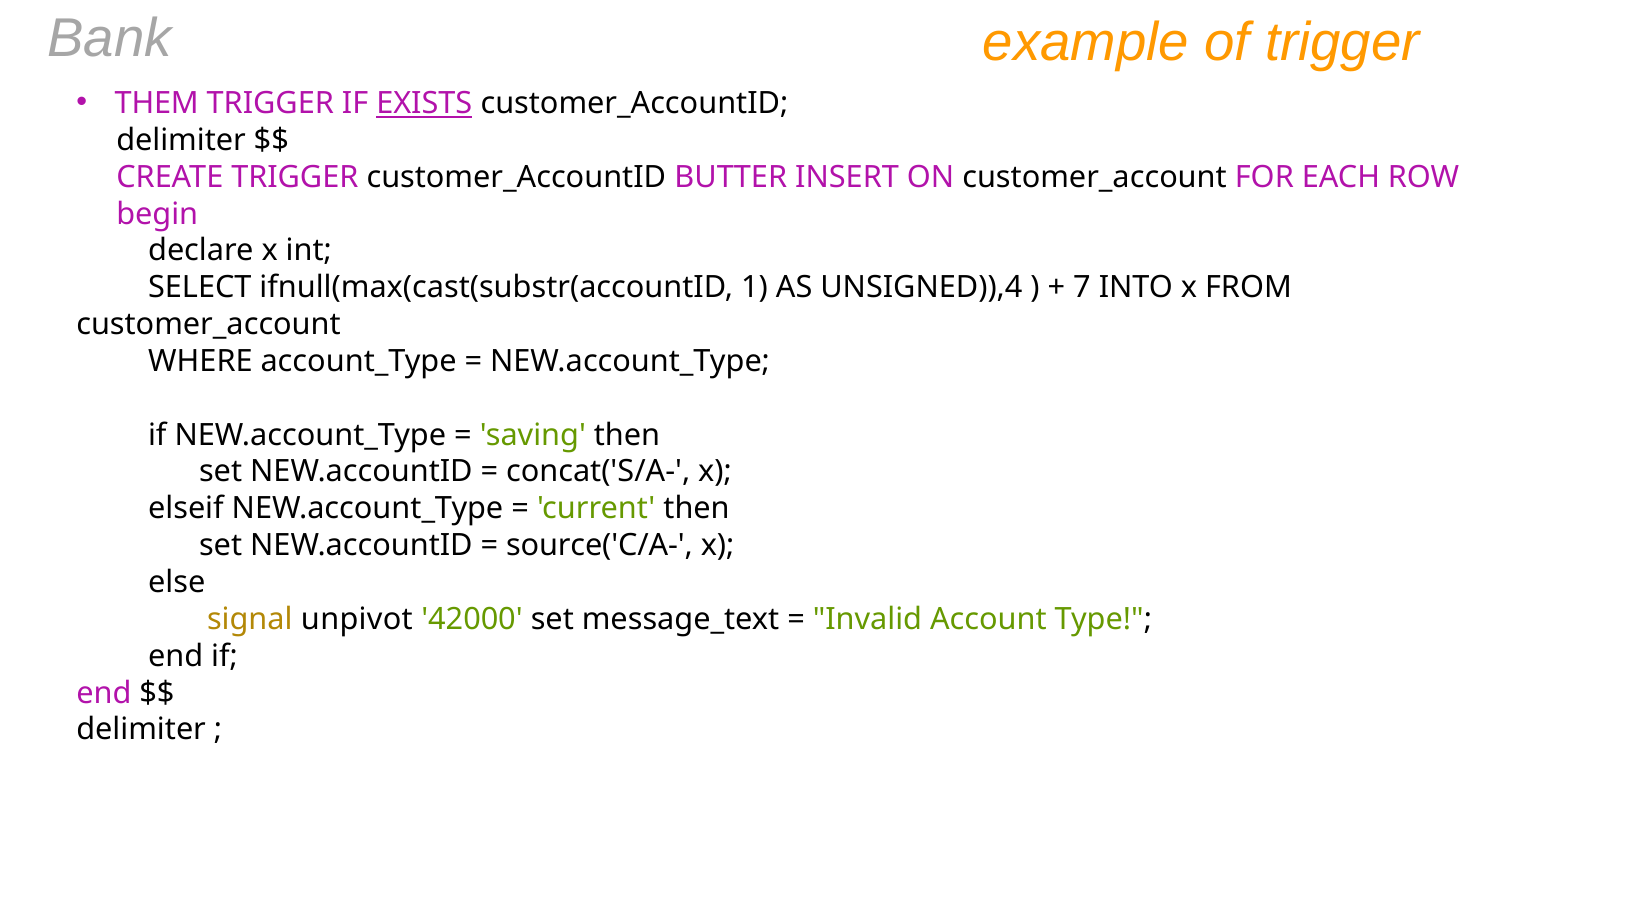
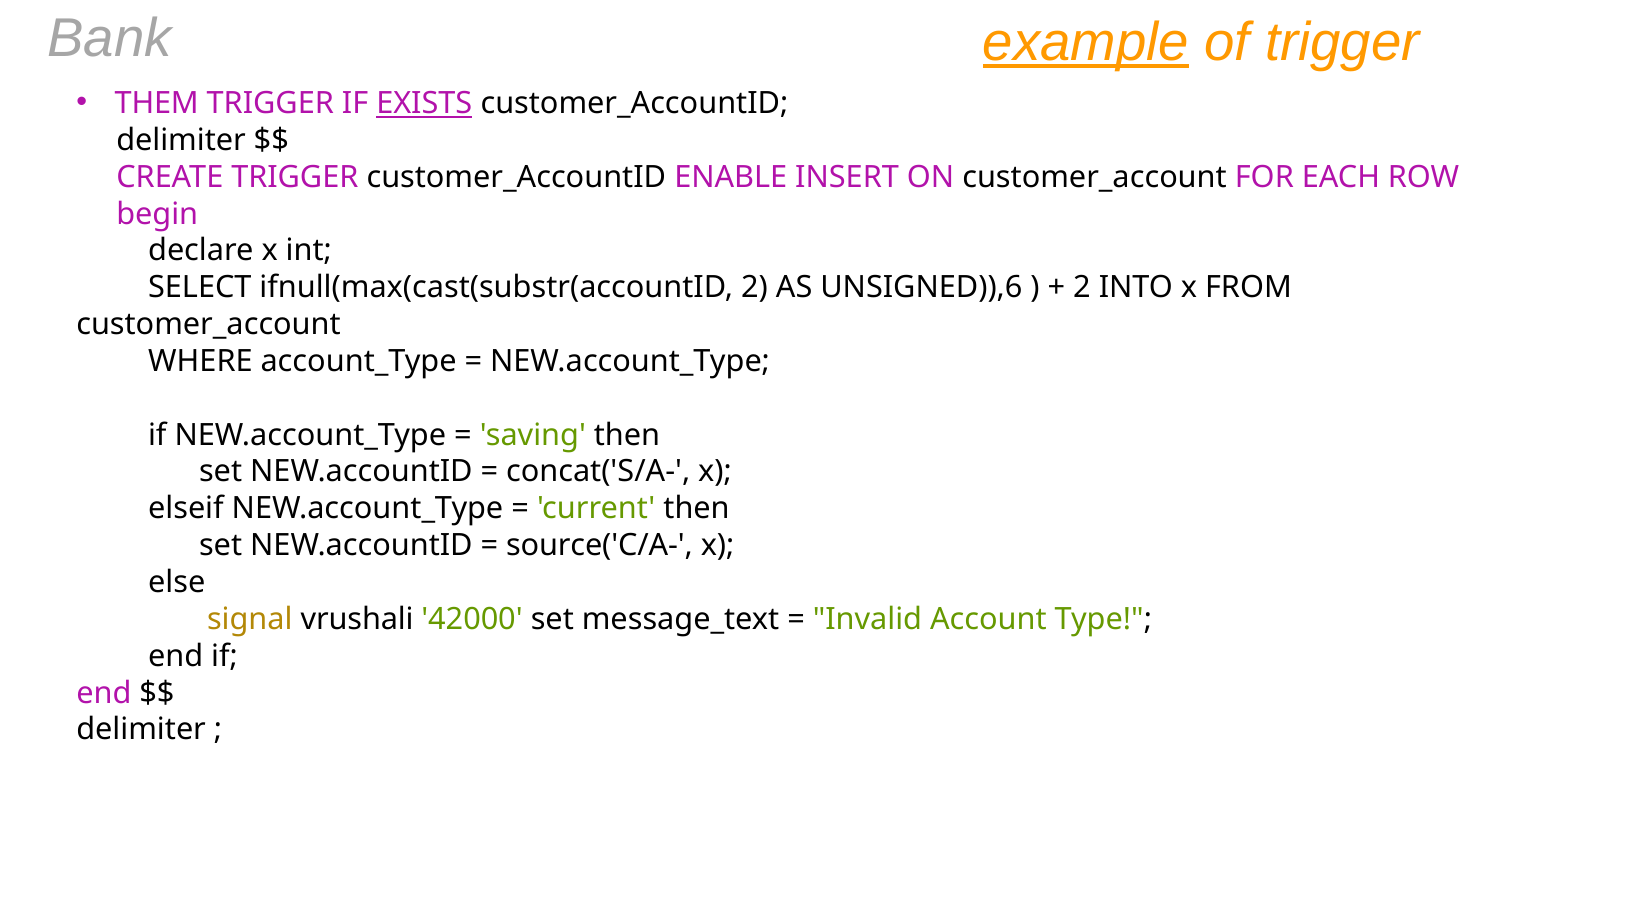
example underline: none -> present
BUTTER: BUTTER -> ENABLE
ifnull(max(cast(substr(accountID 1: 1 -> 2
UNSIGNED)),4: UNSIGNED)),4 -> UNSIGNED)),6
7 at (1082, 288): 7 -> 2
unpivot: unpivot -> vrushali
